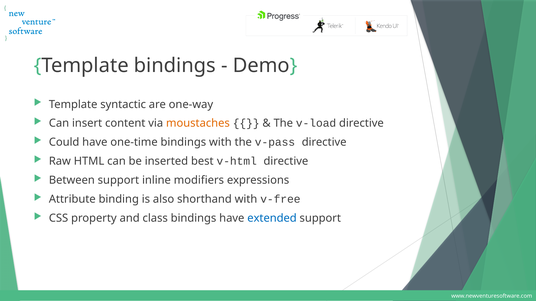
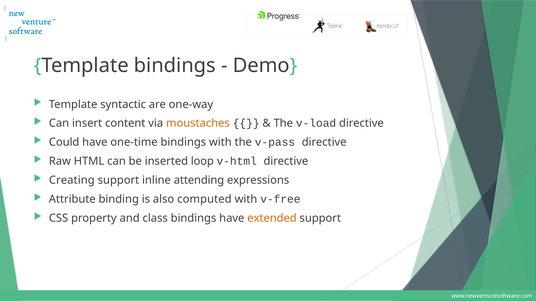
best: best -> loop
Between: Between -> Creating
modifiers: modifiers -> attending
shorthand: shorthand -> computed
extended colour: blue -> orange
